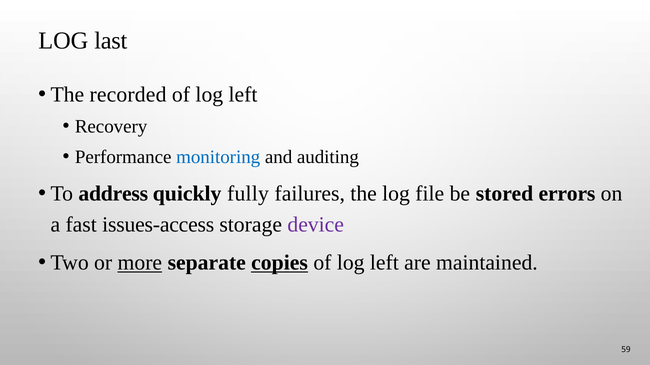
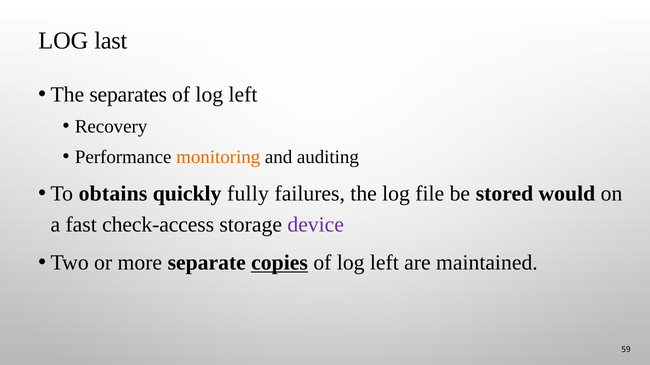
recorded: recorded -> separates
monitoring colour: blue -> orange
address: address -> obtains
errors: errors -> would
issues-access: issues-access -> check-access
more underline: present -> none
